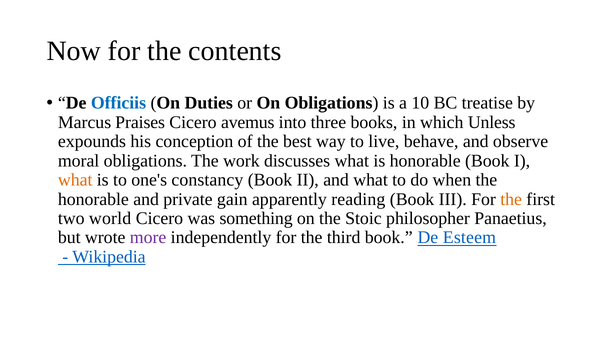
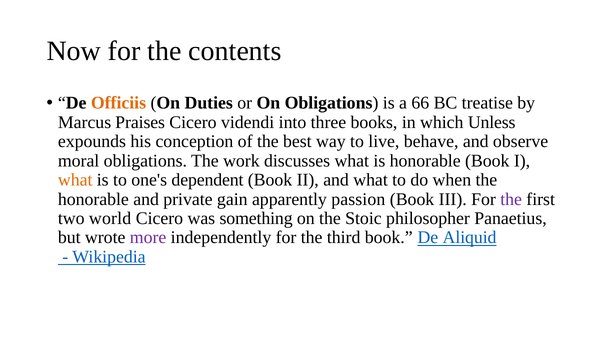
Officiis colour: blue -> orange
10: 10 -> 66
avemus: avemus -> videndi
constancy: constancy -> dependent
reading: reading -> passion
the at (511, 199) colour: orange -> purple
Esteem: Esteem -> Aliquid
